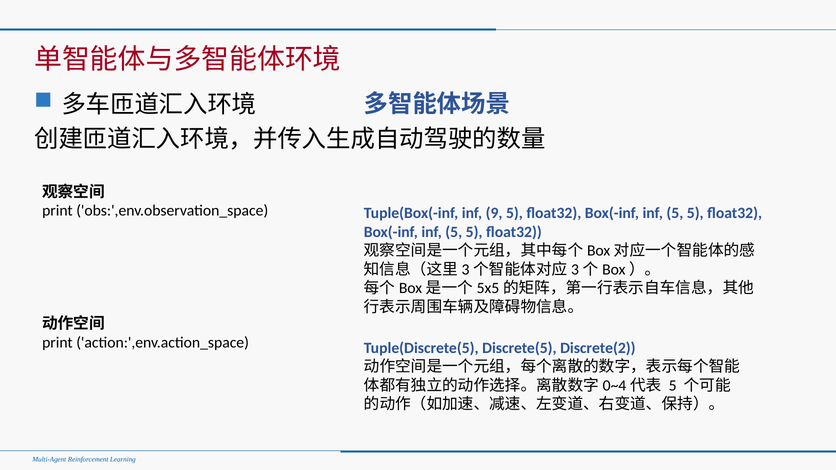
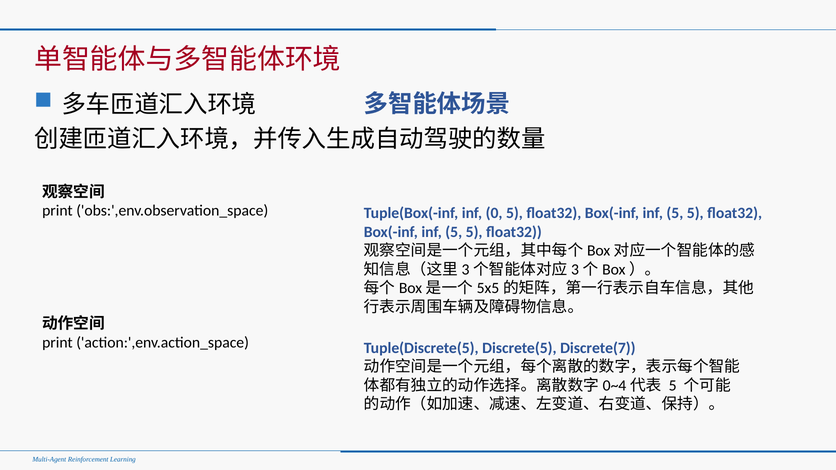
9: 9 -> 0
Discrete(2: Discrete(2 -> Discrete(7
